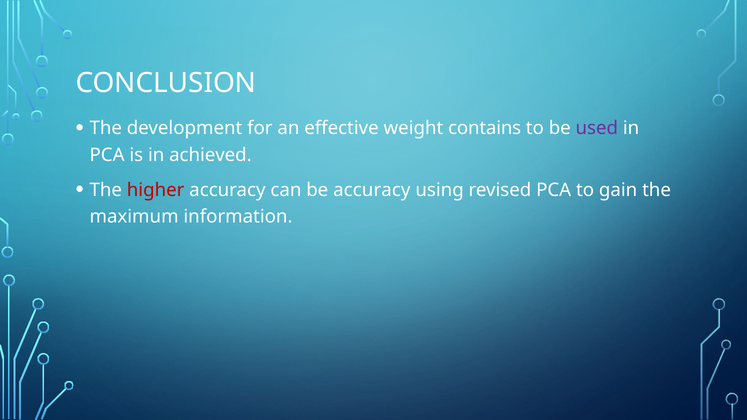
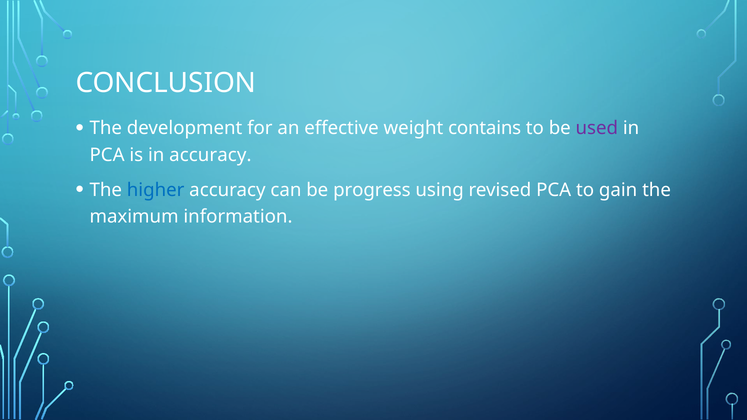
in achieved: achieved -> accuracy
higher colour: red -> blue
be accuracy: accuracy -> progress
